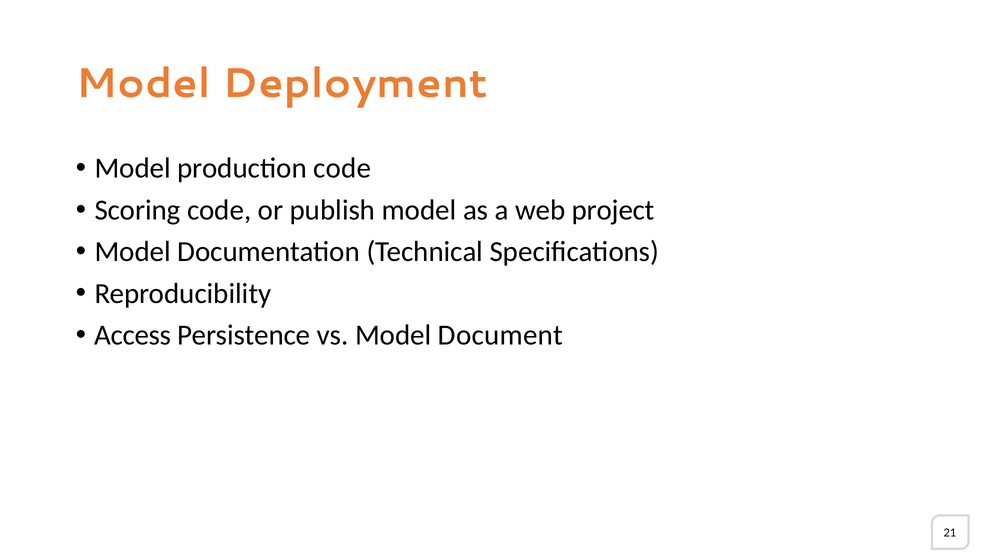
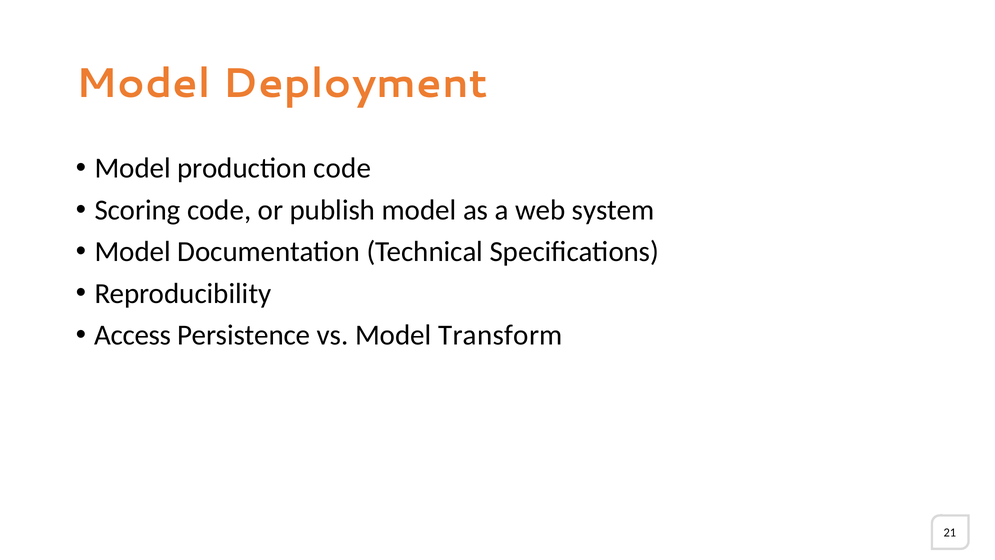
project: project -> system
Document: Document -> Transform
